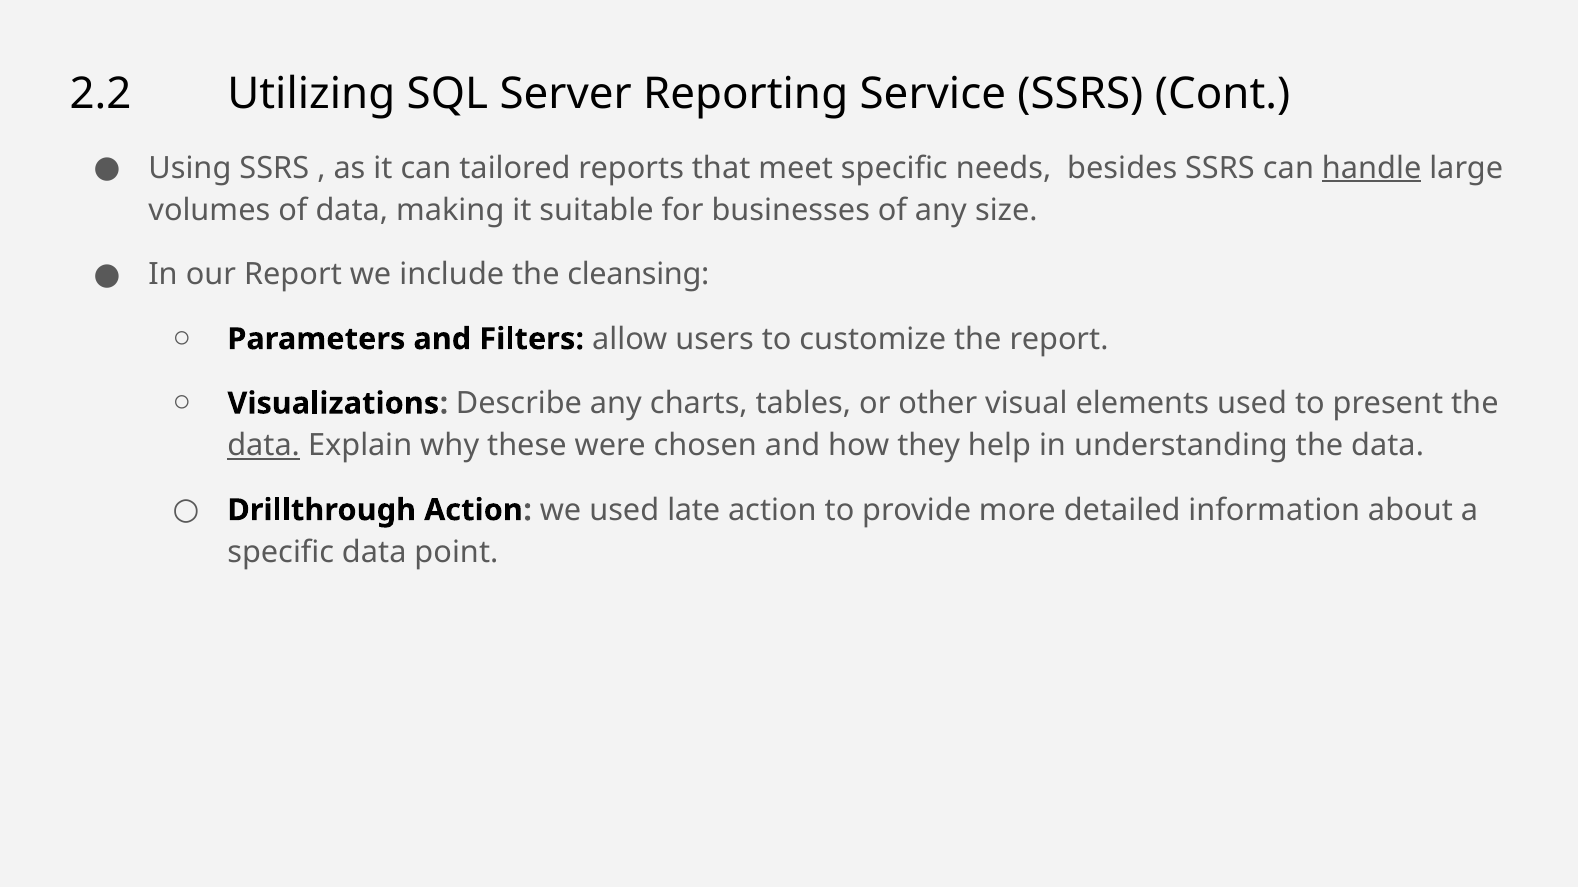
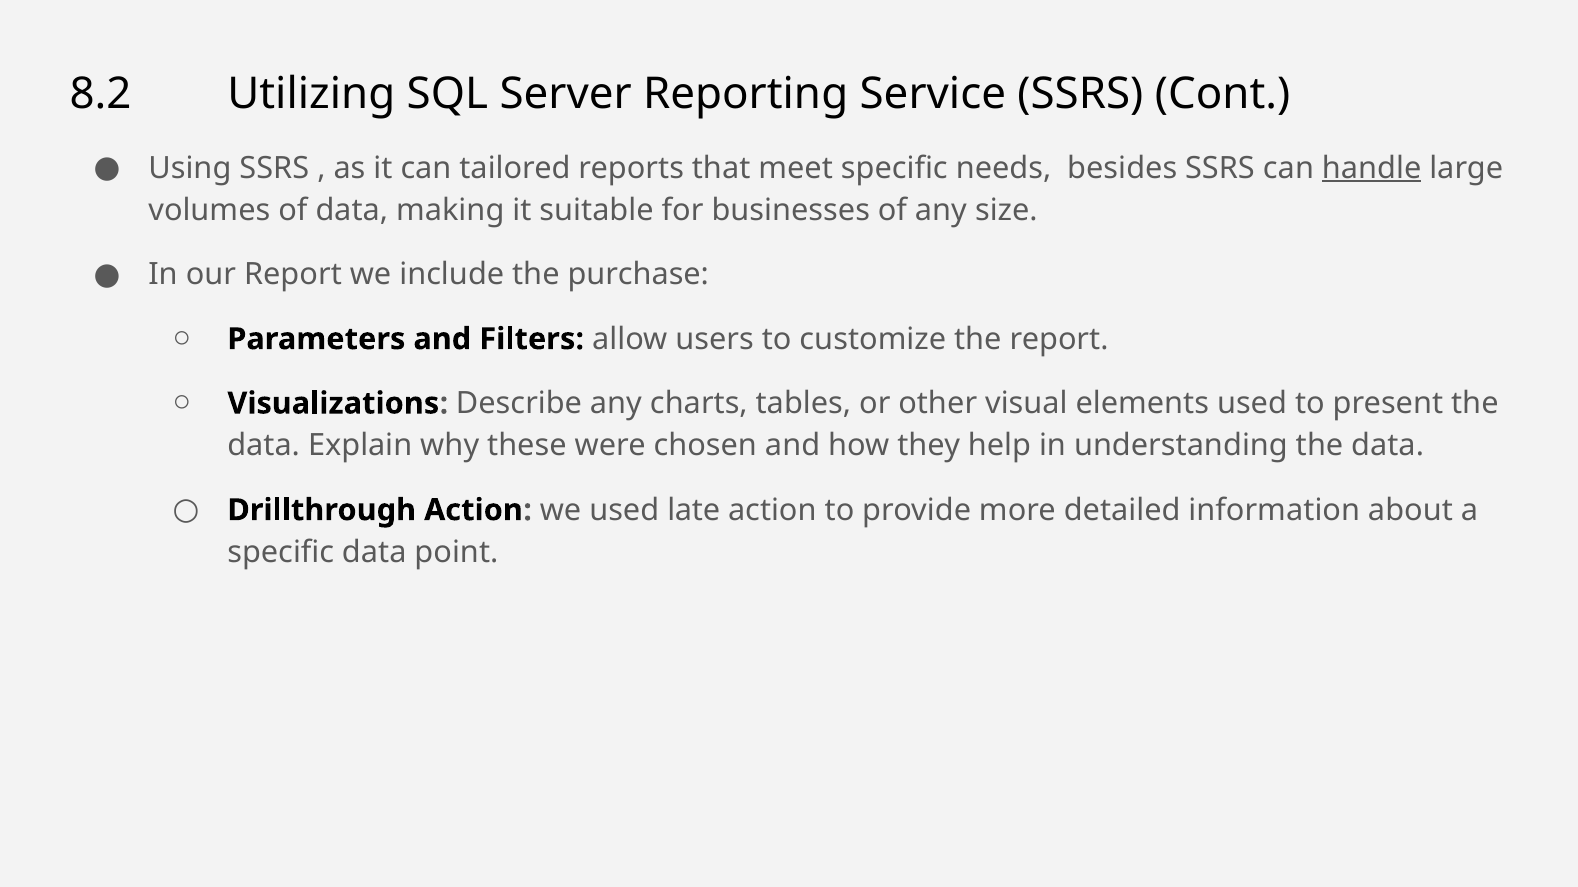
2.2: 2.2 -> 8.2
cleansing: cleansing -> purchase
data at (264, 446) underline: present -> none
